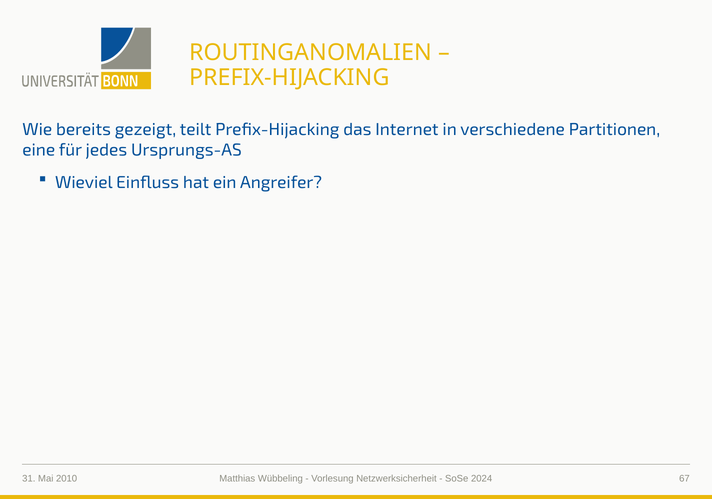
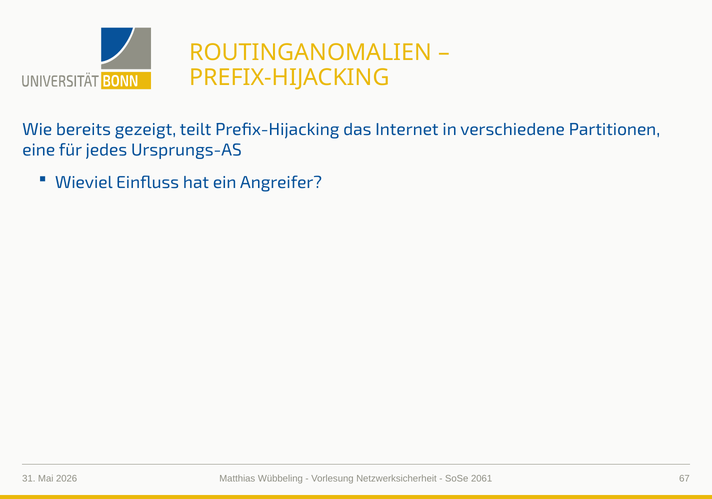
2010: 2010 -> 2026
2024: 2024 -> 2061
